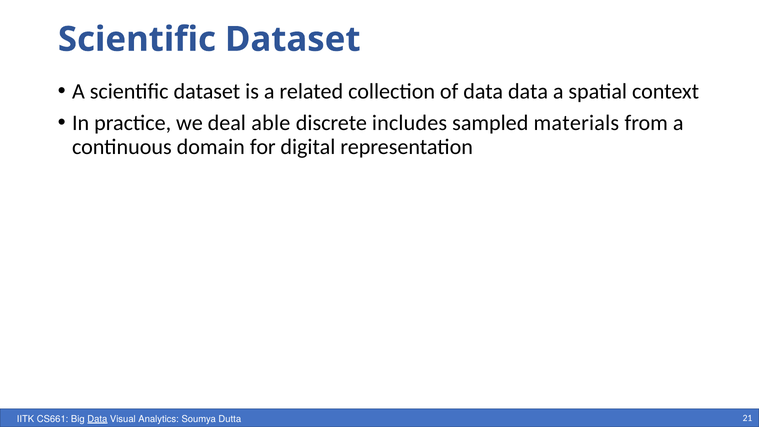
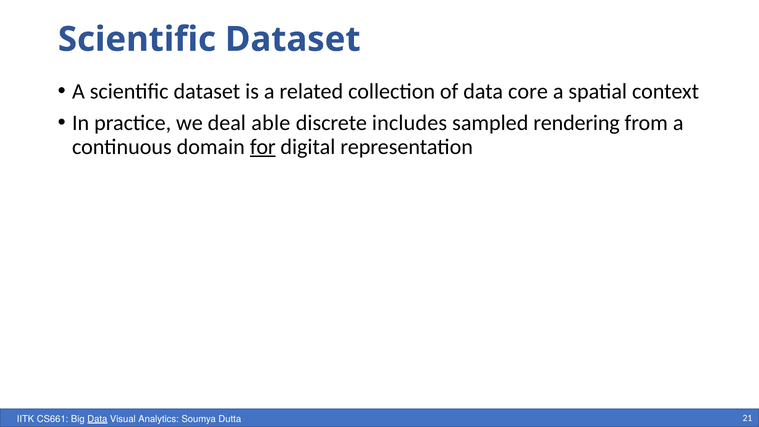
data data: data -> core
materials: materials -> rendering
for underline: none -> present
